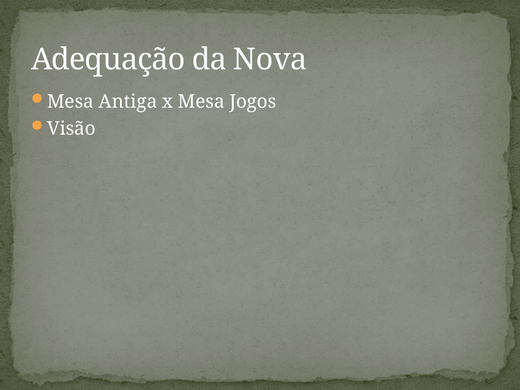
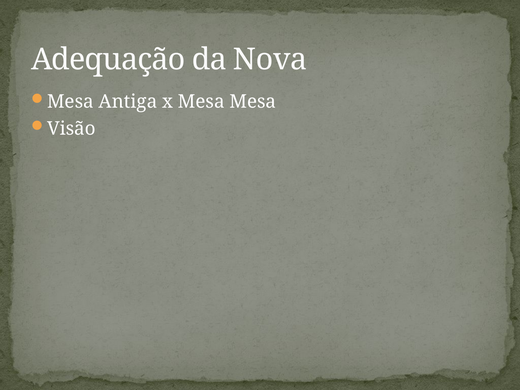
Mesa Jogos: Jogos -> Mesa
